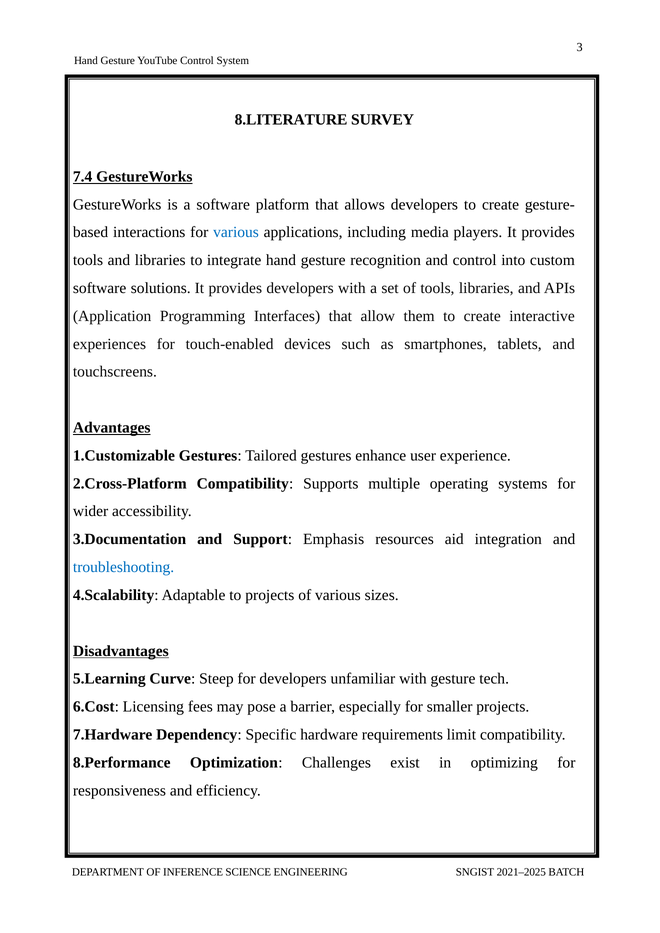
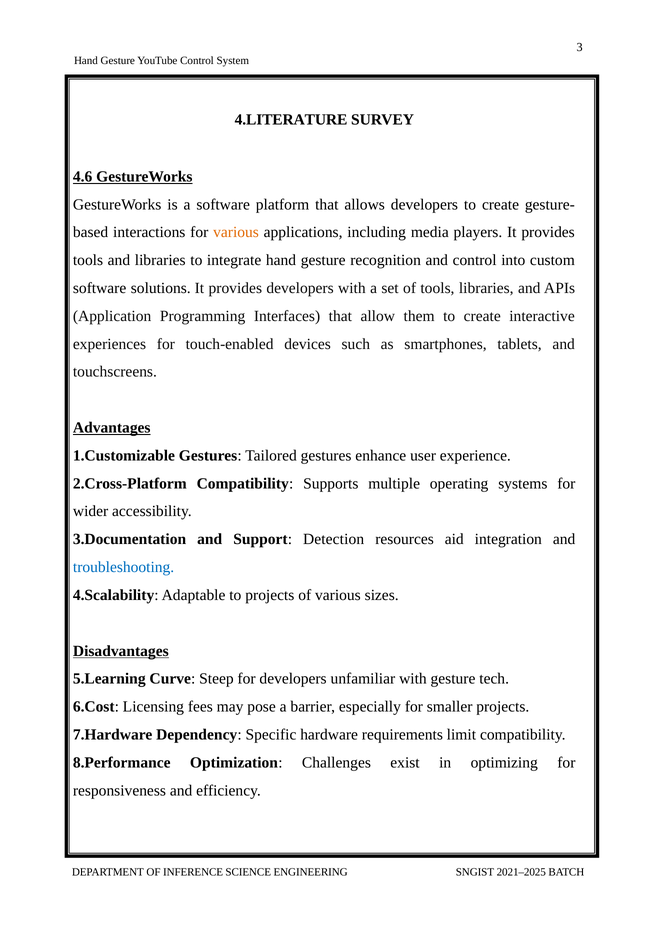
8.LITERATURE: 8.LITERATURE -> 4.LITERATURE
7.4: 7.4 -> 4.6
various at (236, 232) colour: blue -> orange
Emphasis: Emphasis -> Detection
